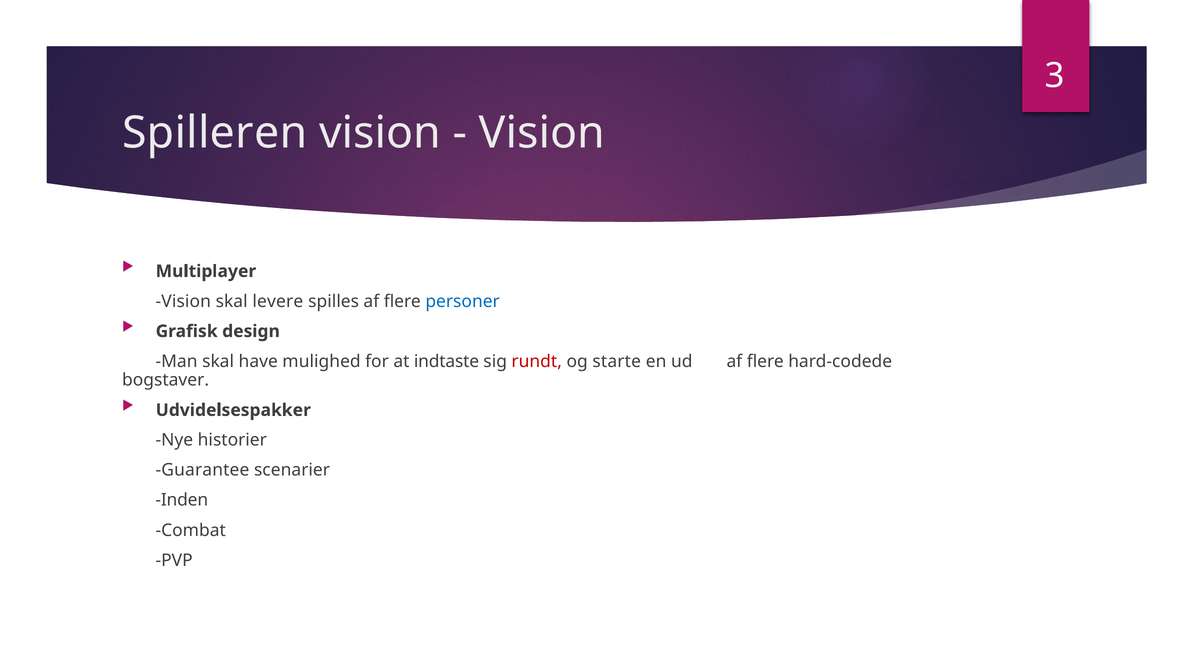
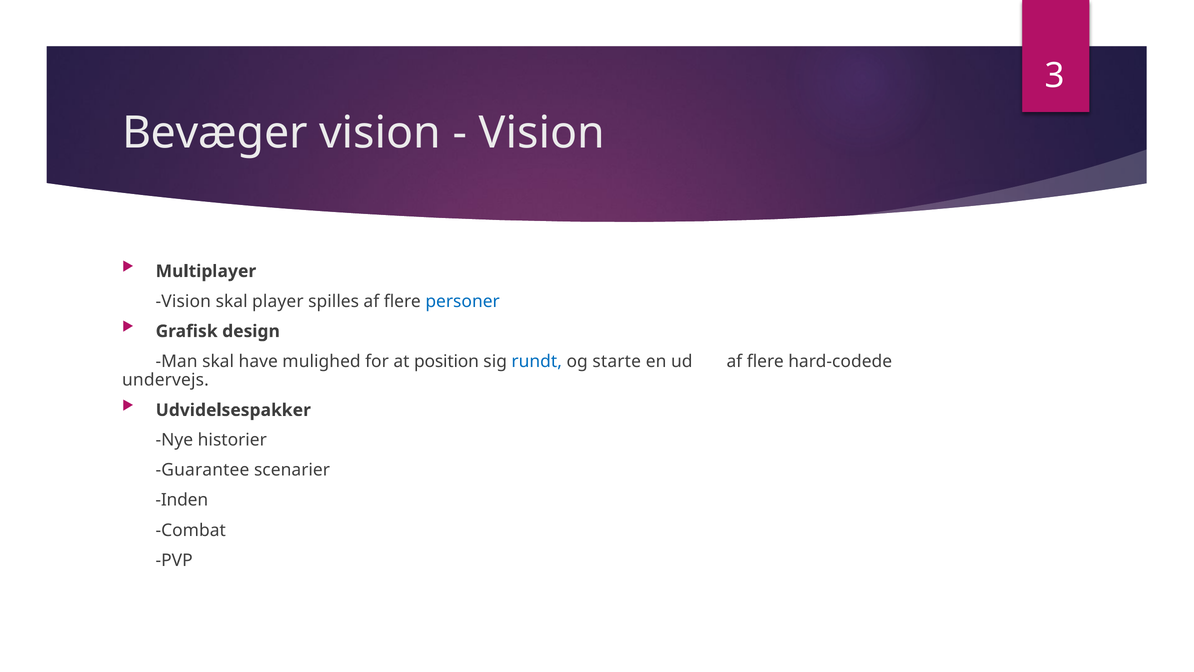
Spilleren: Spilleren -> Bevæger
levere: levere -> player
indtaste: indtaste -> position
rundt colour: red -> blue
bogstaver: bogstaver -> undervejs
